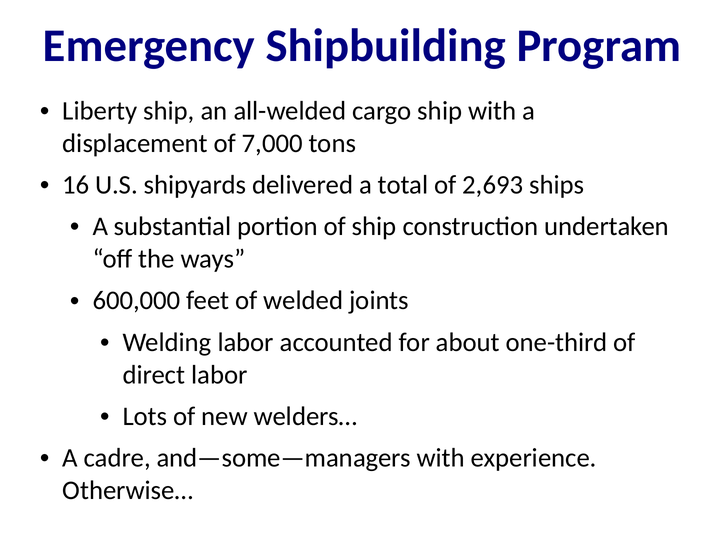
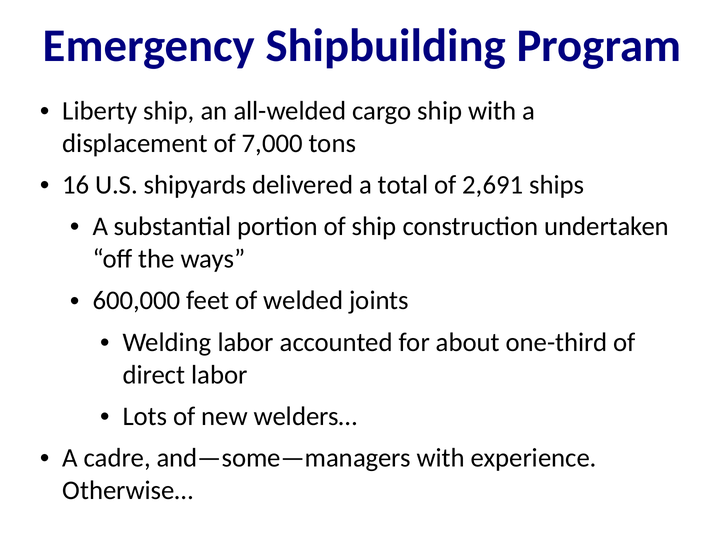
2,693: 2,693 -> 2,691
